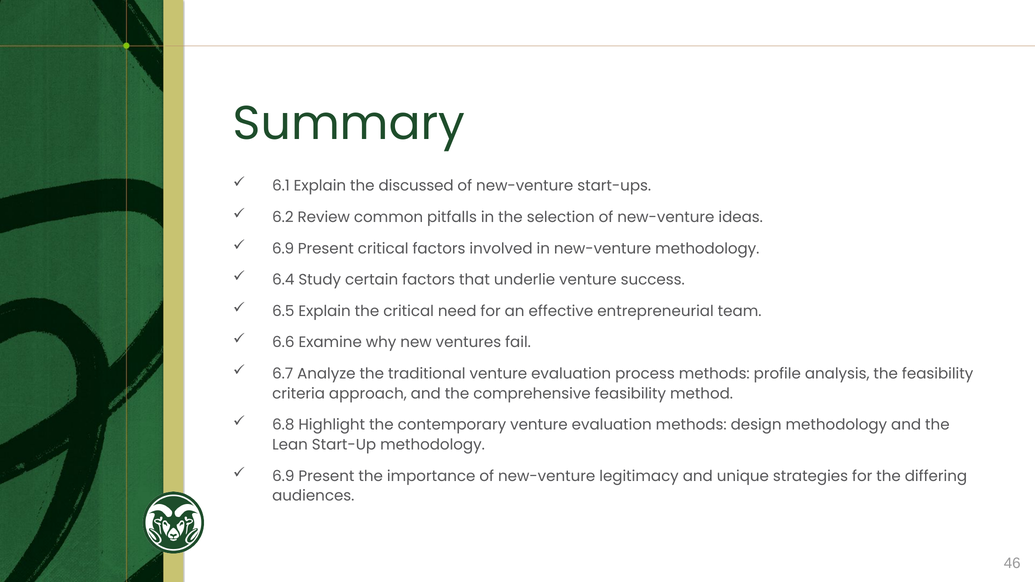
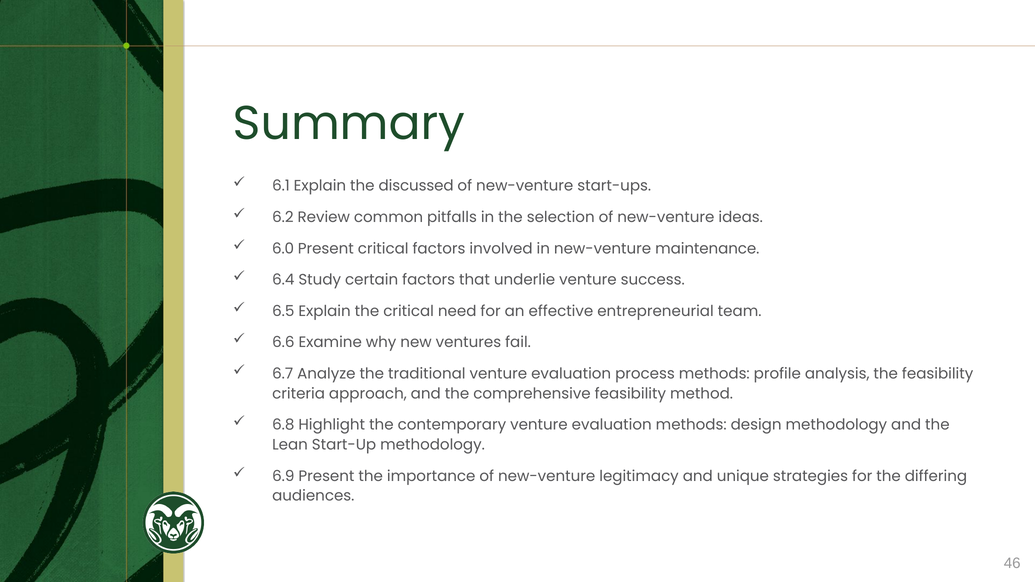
6.9 at (283, 249): 6.9 -> 6.0
new-venture methodology: methodology -> maintenance
